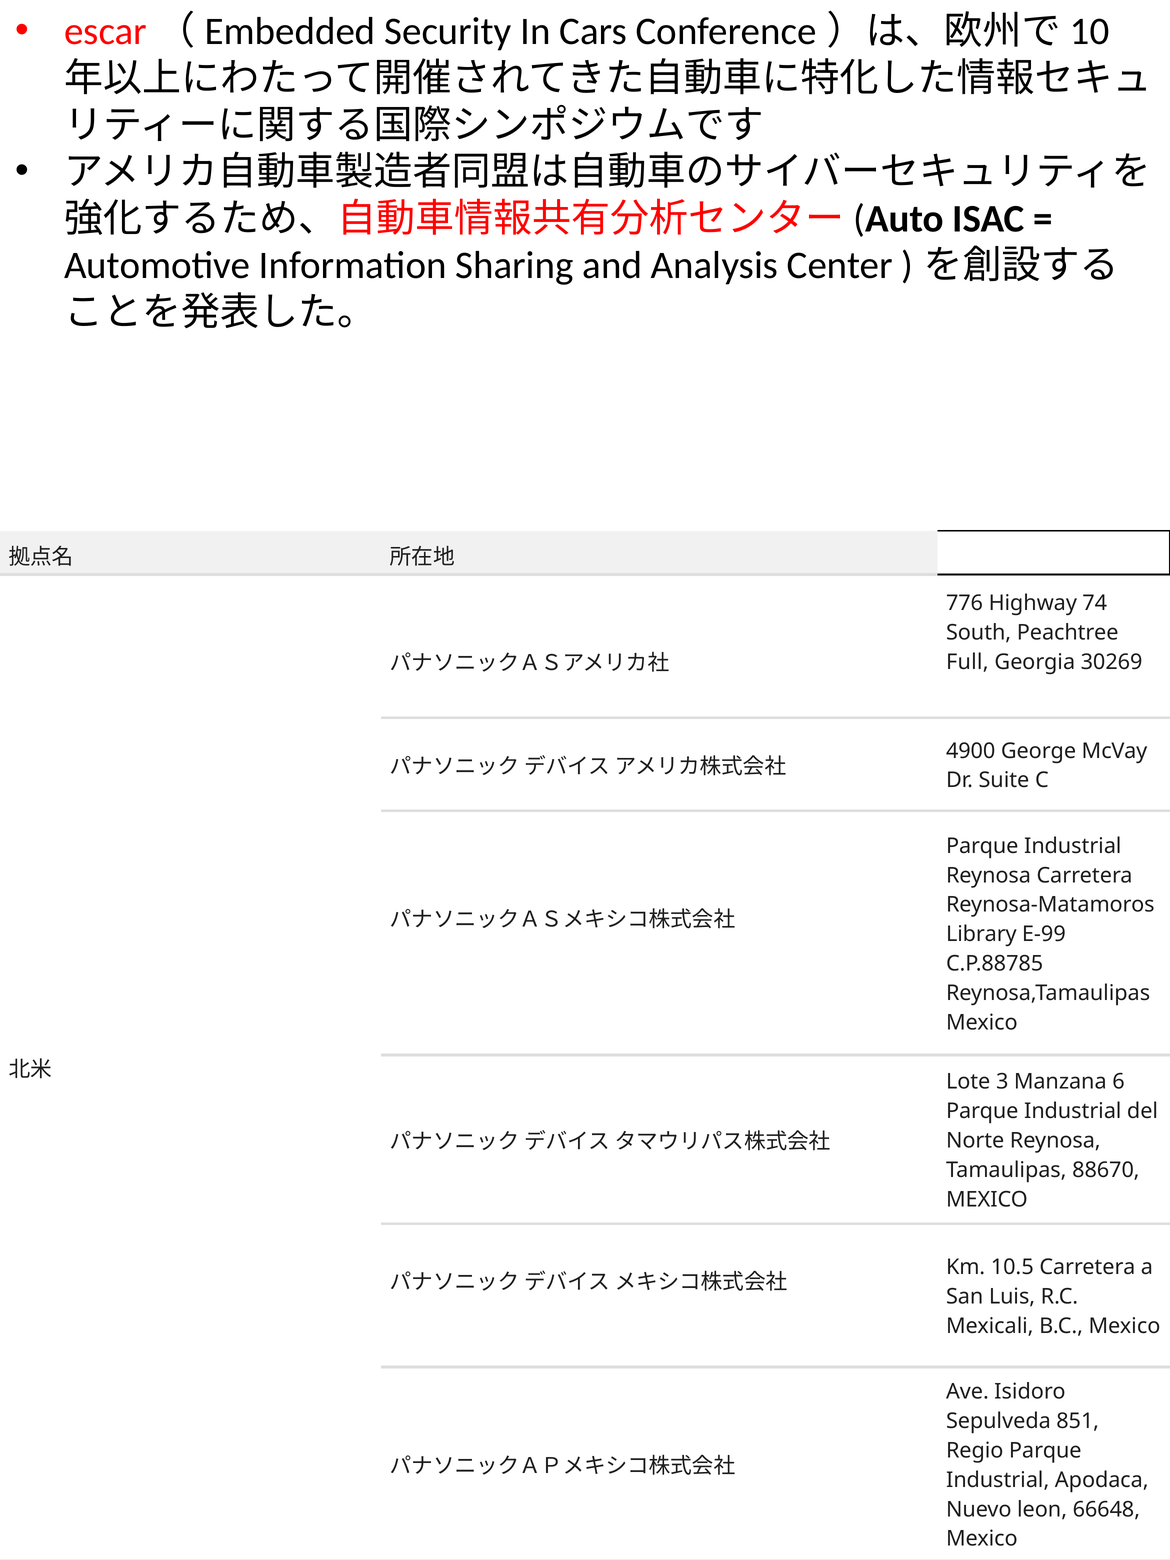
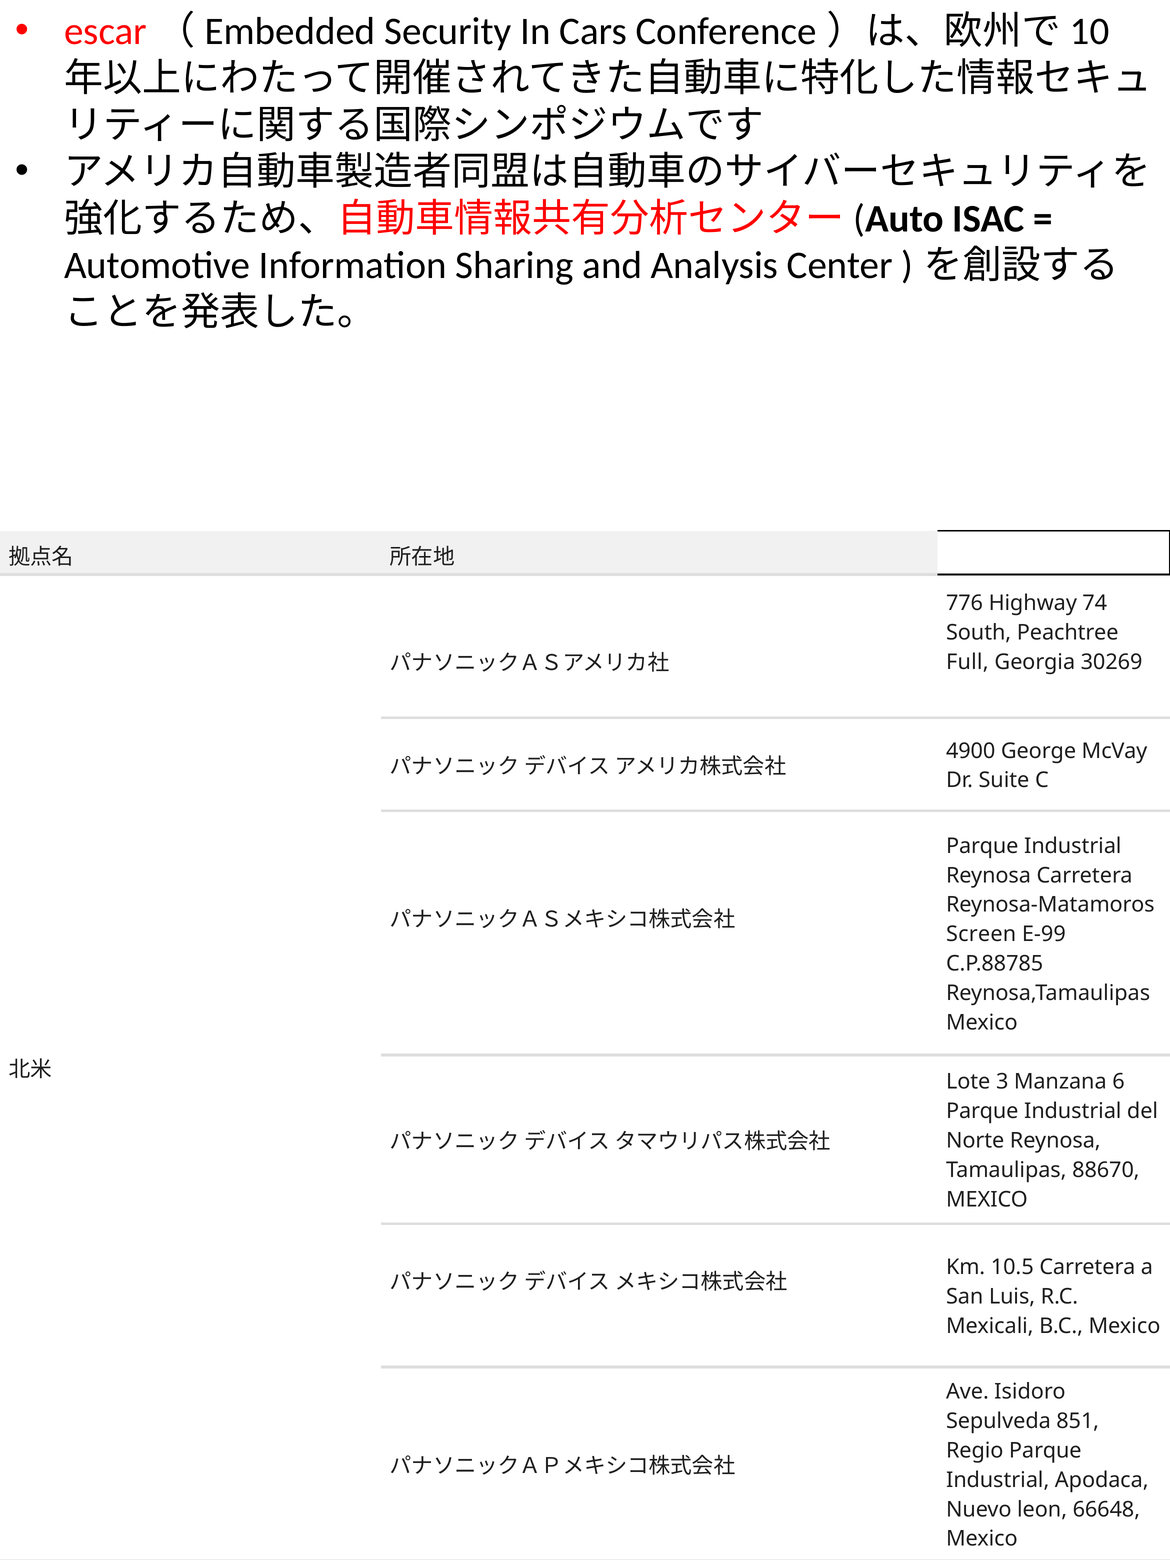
Library: Library -> Screen
